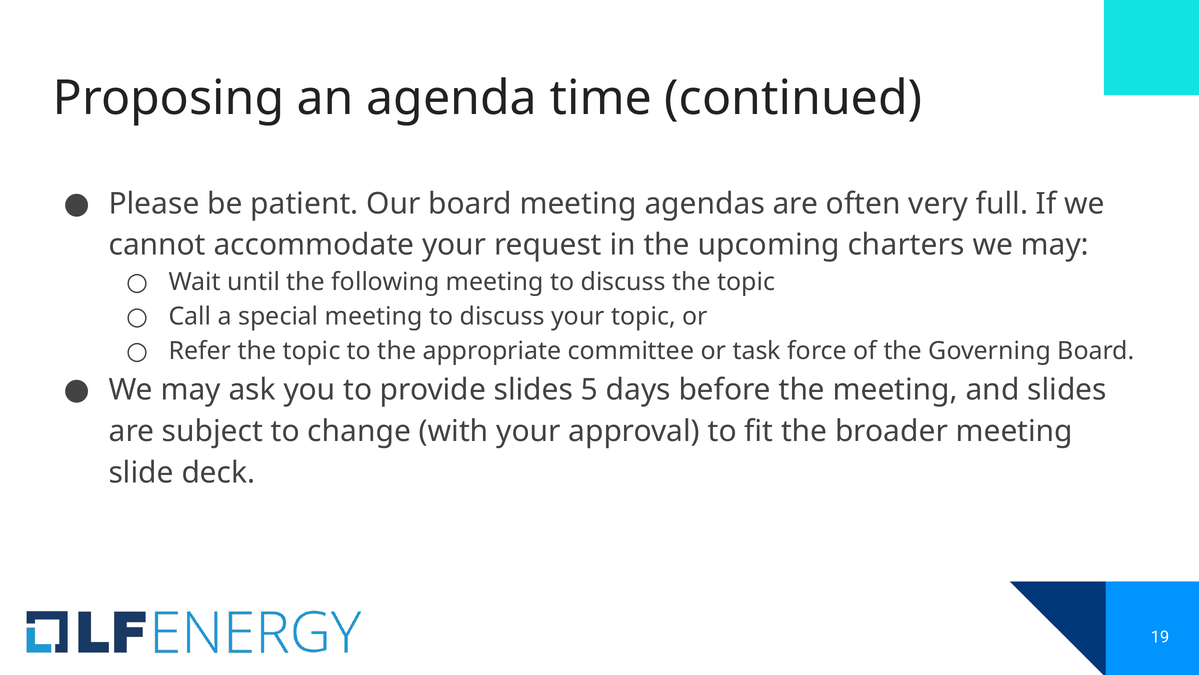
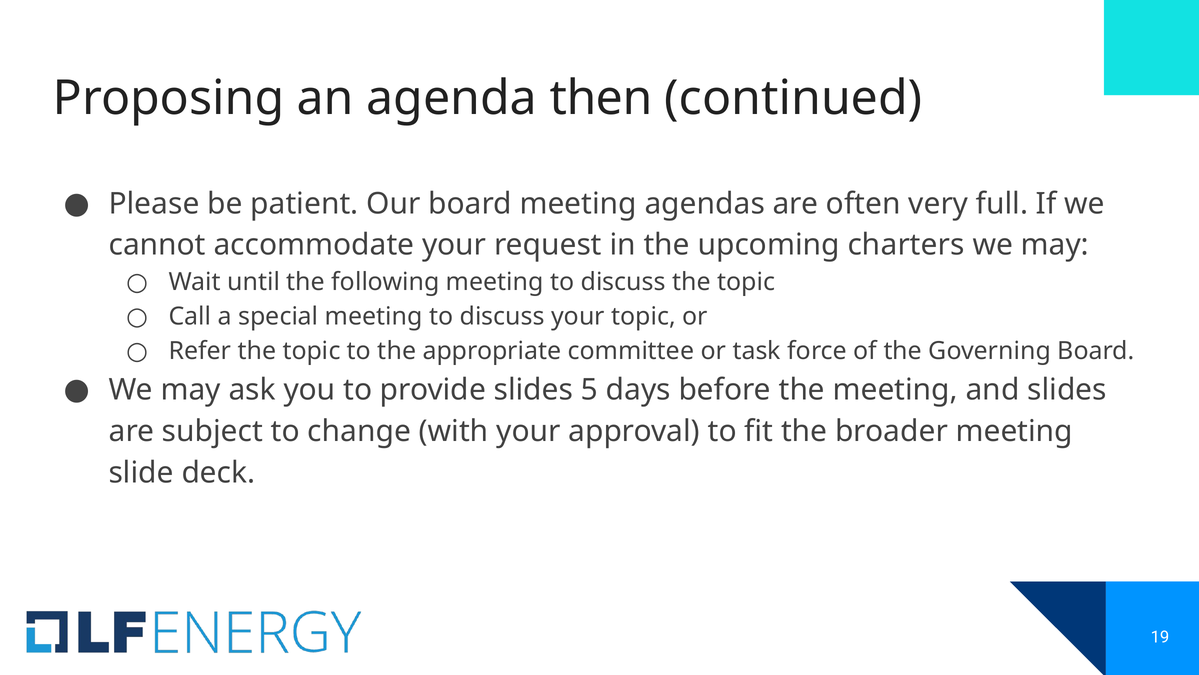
time: time -> then
